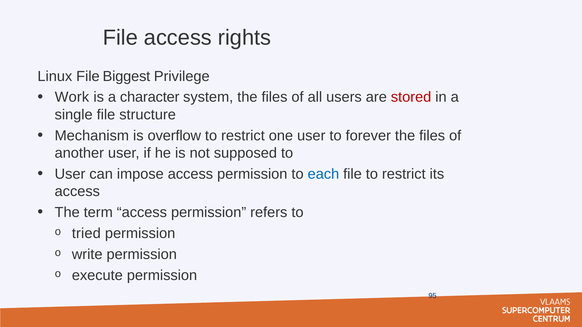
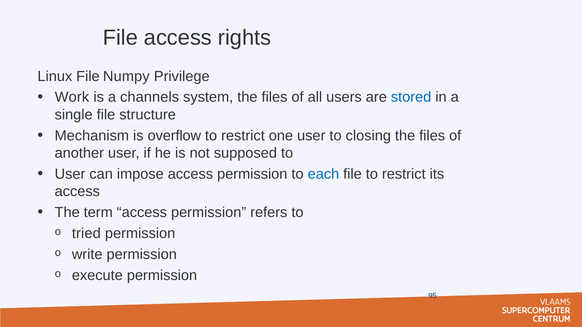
Biggest: Biggest -> Numpy
character: character -> channels
stored colour: red -> blue
forever: forever -> closing
